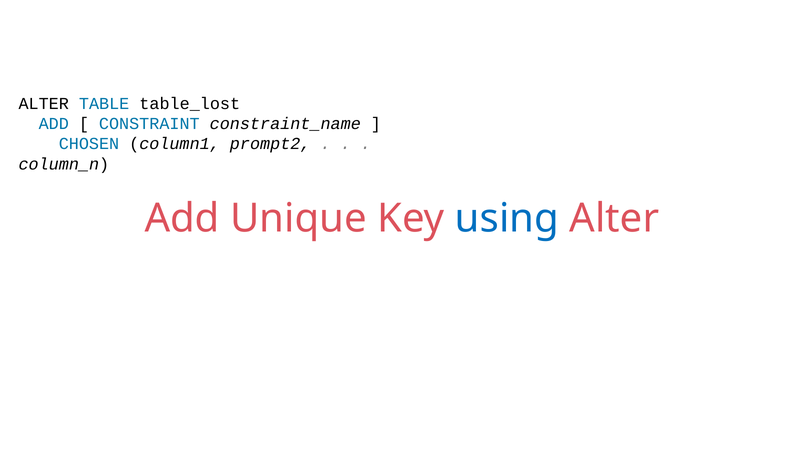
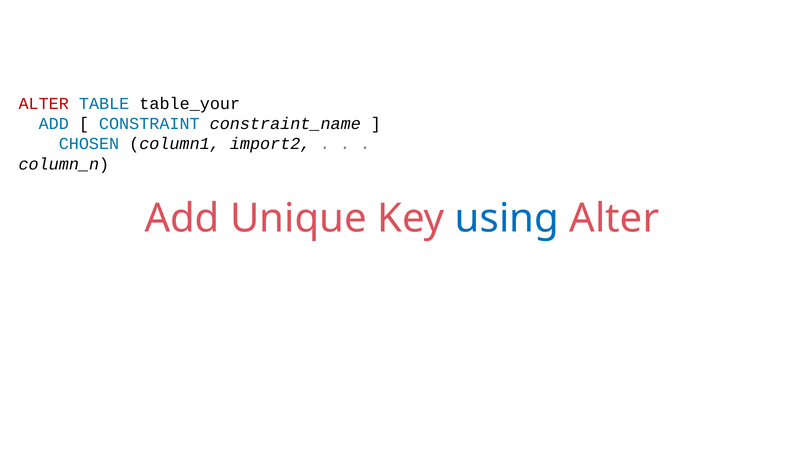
ALTER at (44, 103) colour: black -> red
table_lost: table_lost -> table_your
prompt2: prompt2 -> import2
